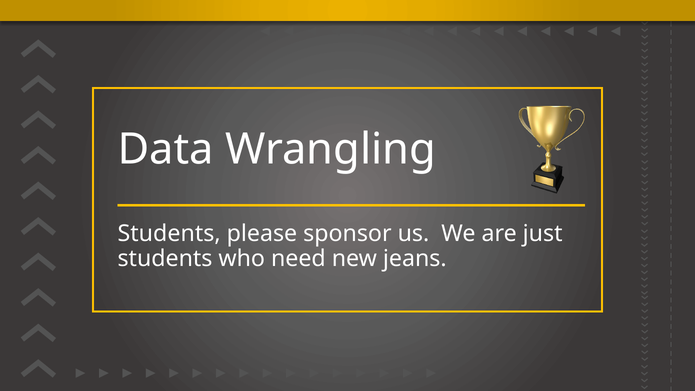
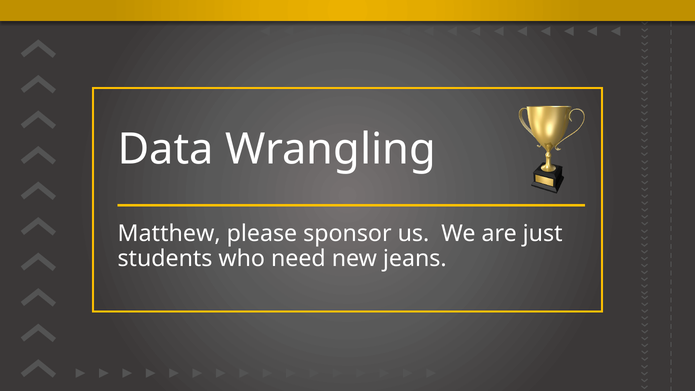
Students at (169, 234): Students -> Matthew
